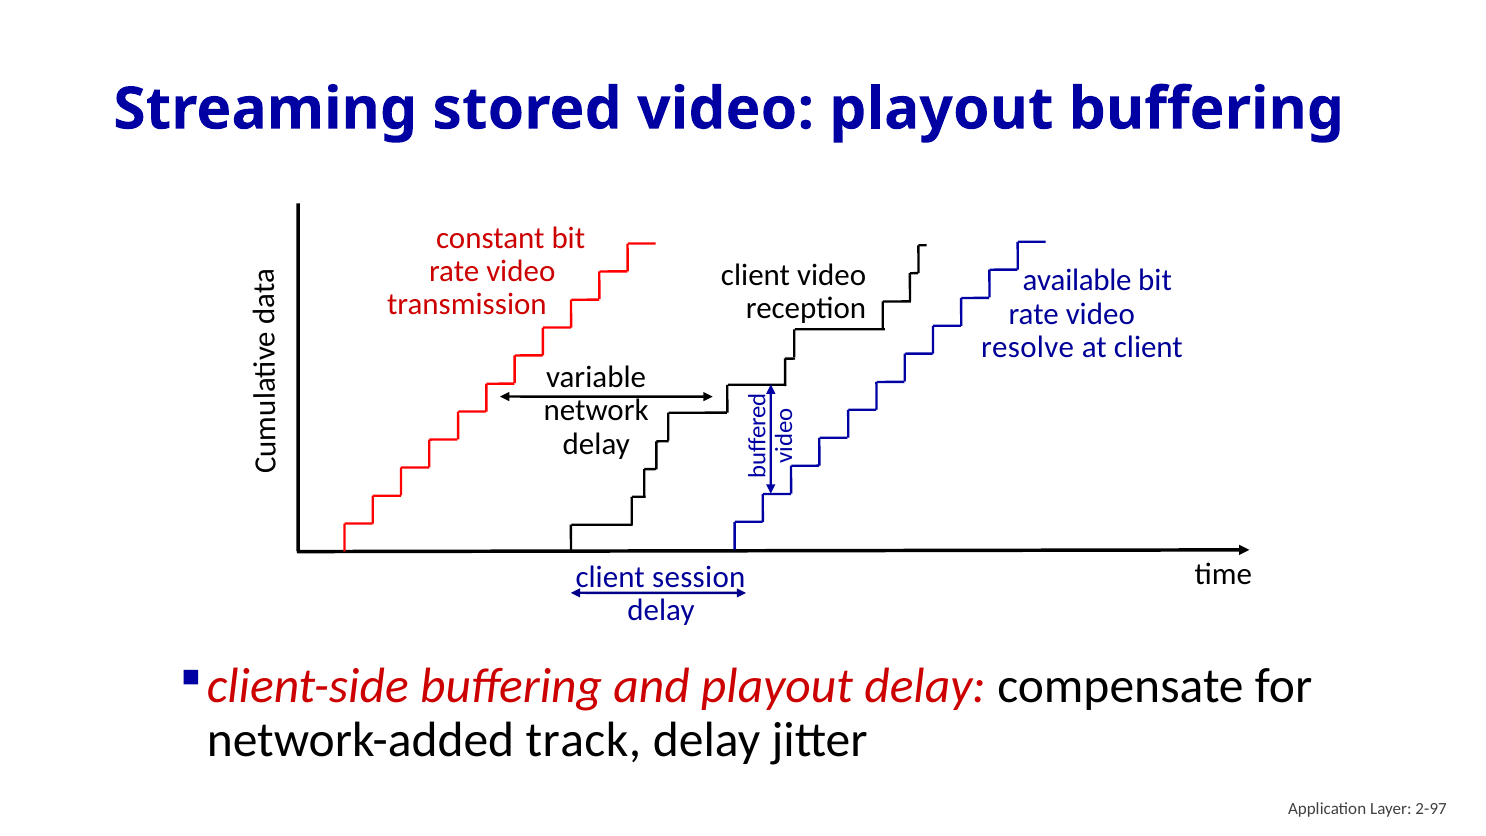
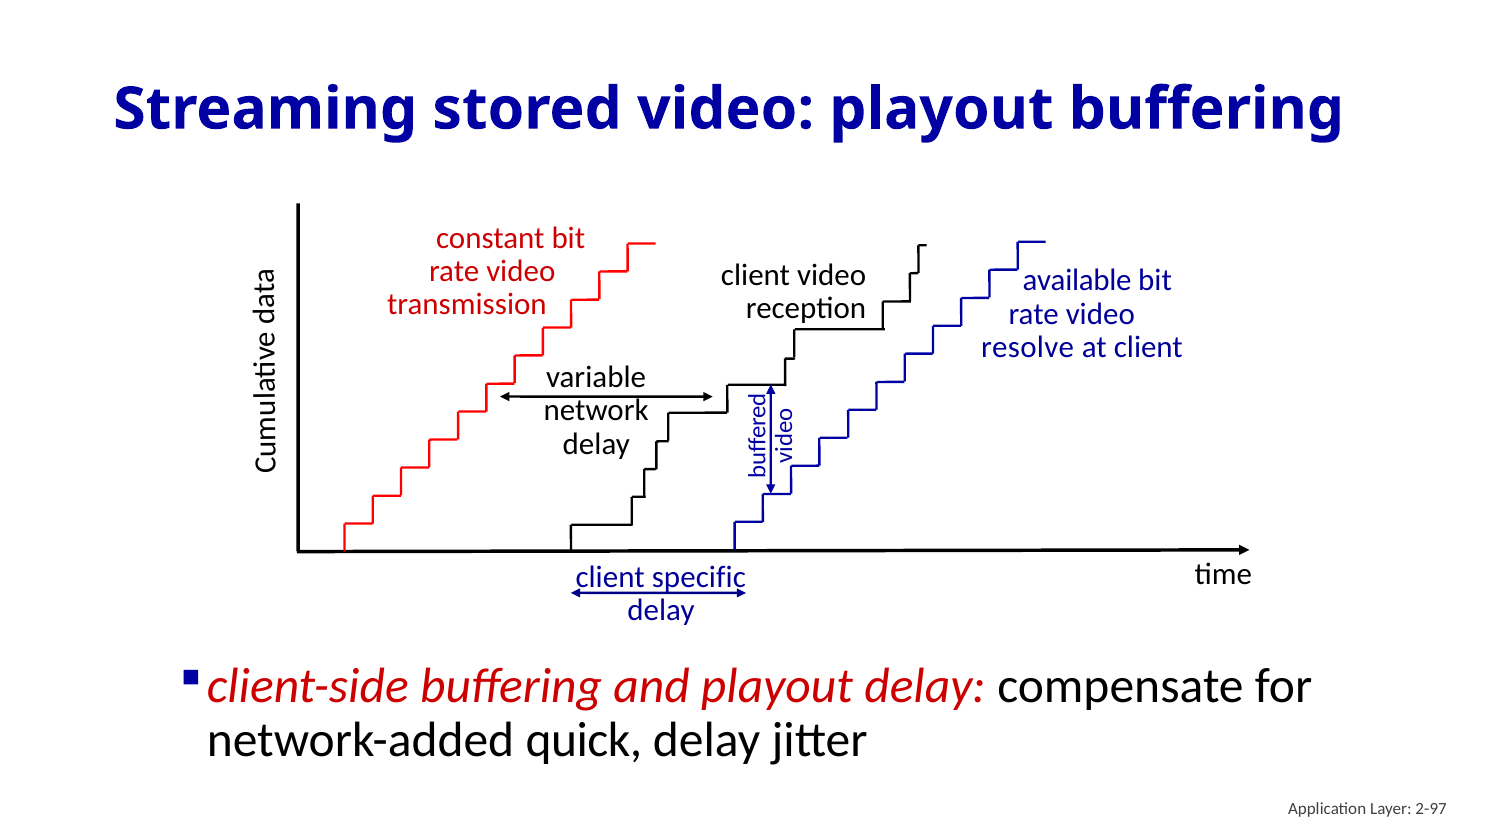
session: session -> specific
track: track -> quick
